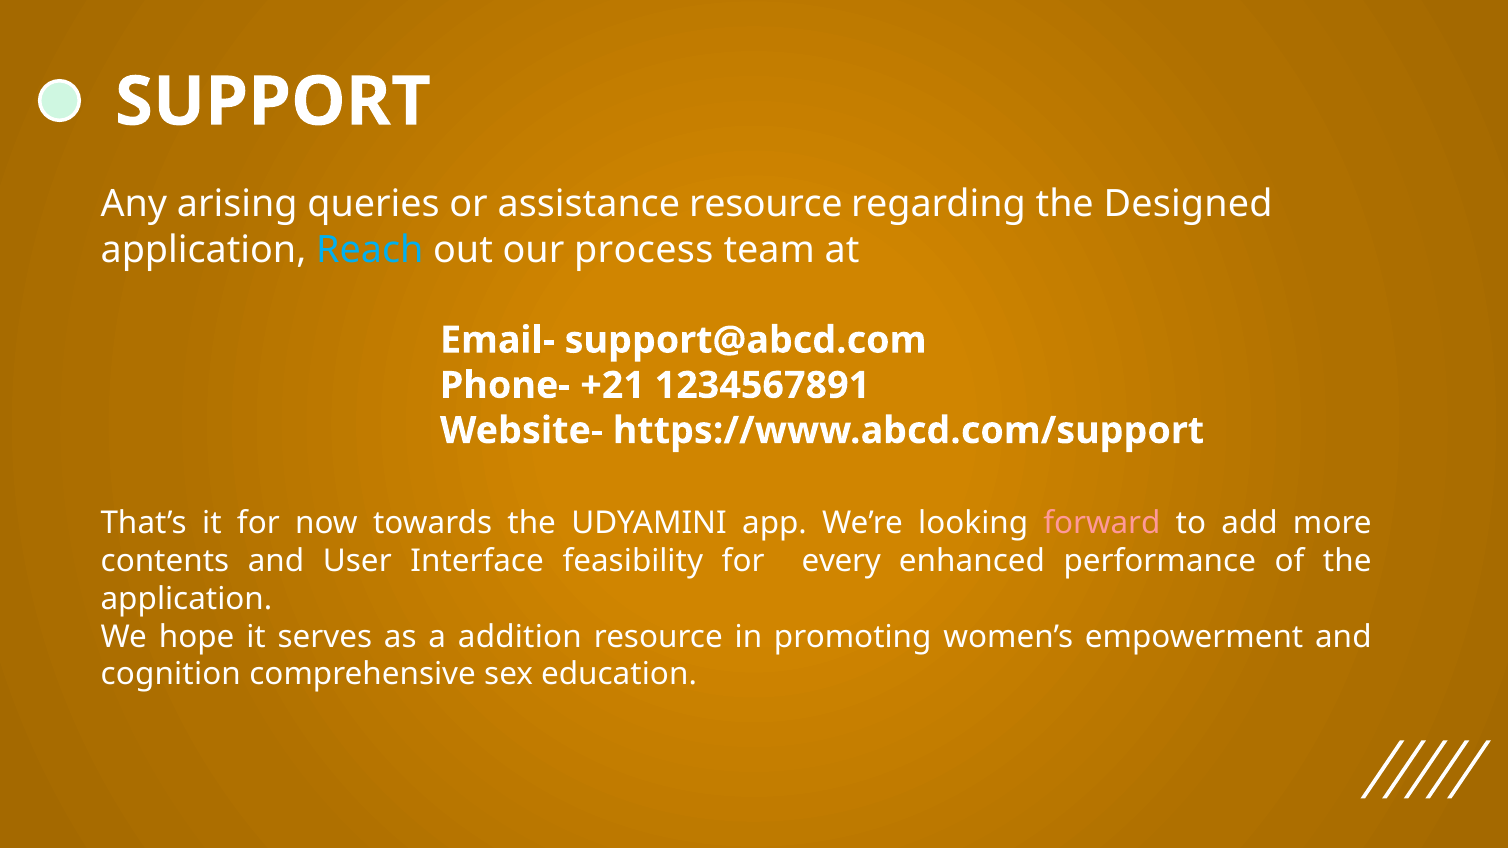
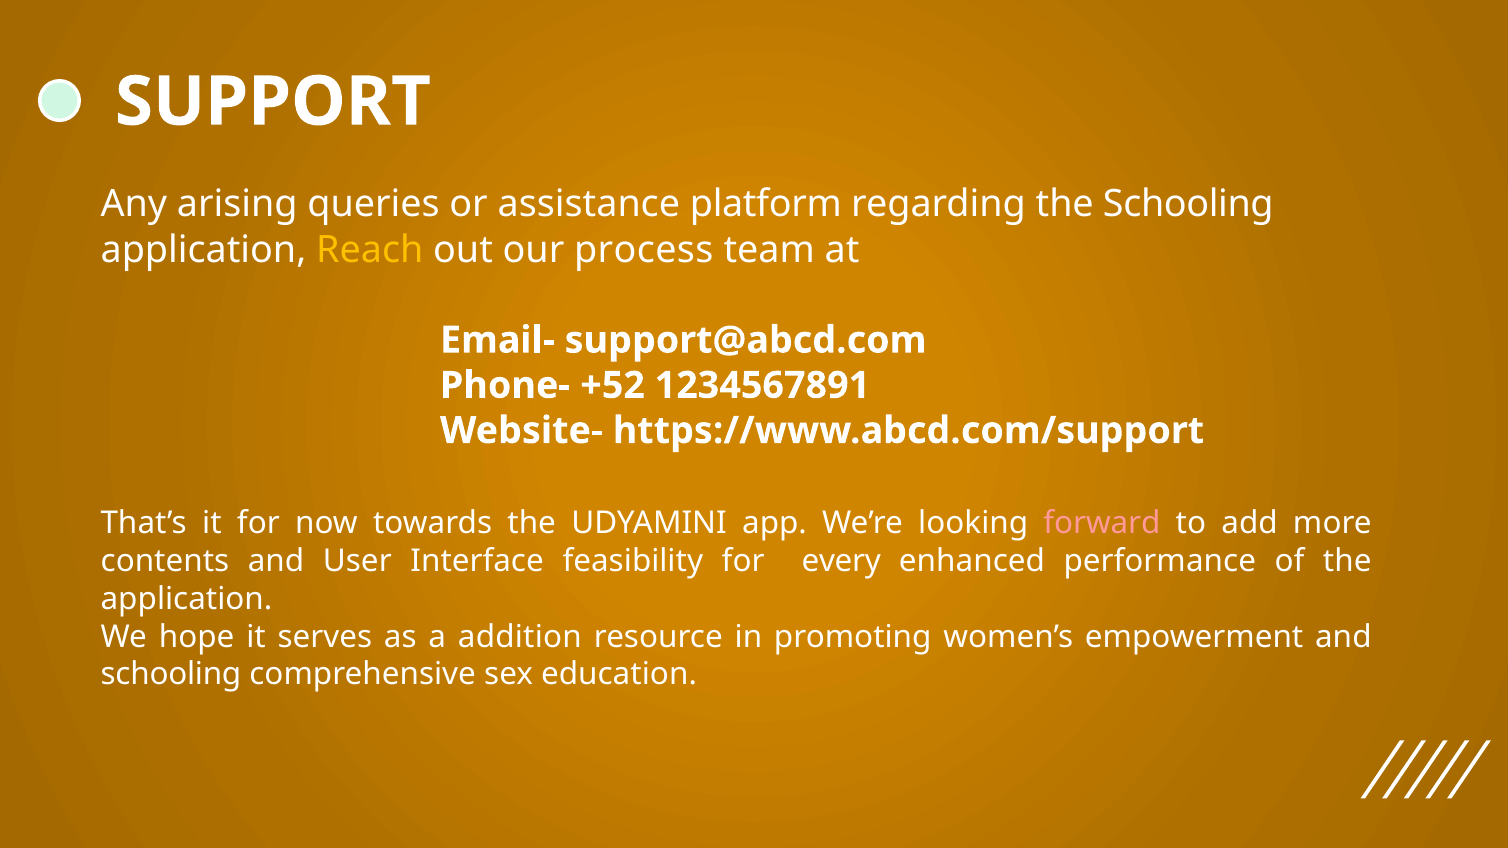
assistance resource: resource -> platform
the Designed: Designed -> Schooling
Reach colour: light blue -> yellow
+21: +21 -> +52
cognition at (171, 675): cognition -> schooling
